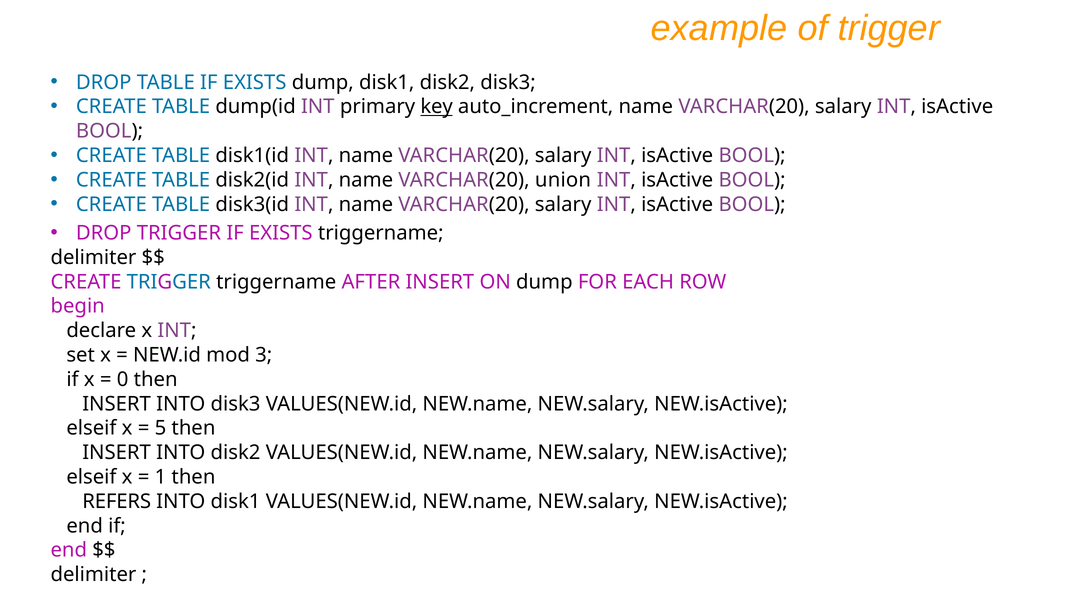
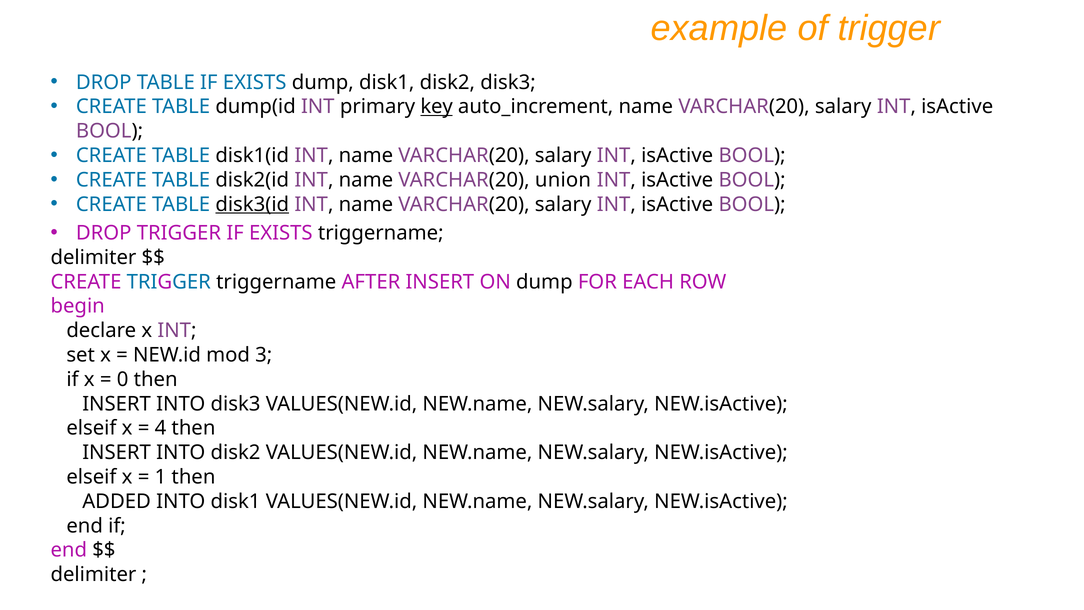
disk3(id underline: none -> present
5: 5 -> 4
REFERS: REFERS -> ADDED
